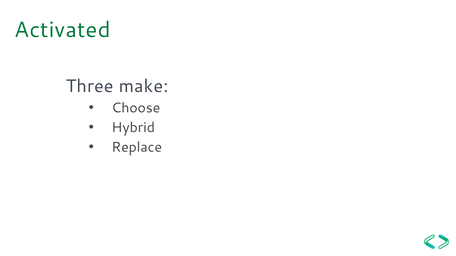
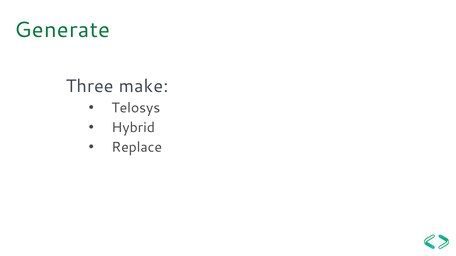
Activated: Activated -> Generate
Choose: Choose -> Telosys
